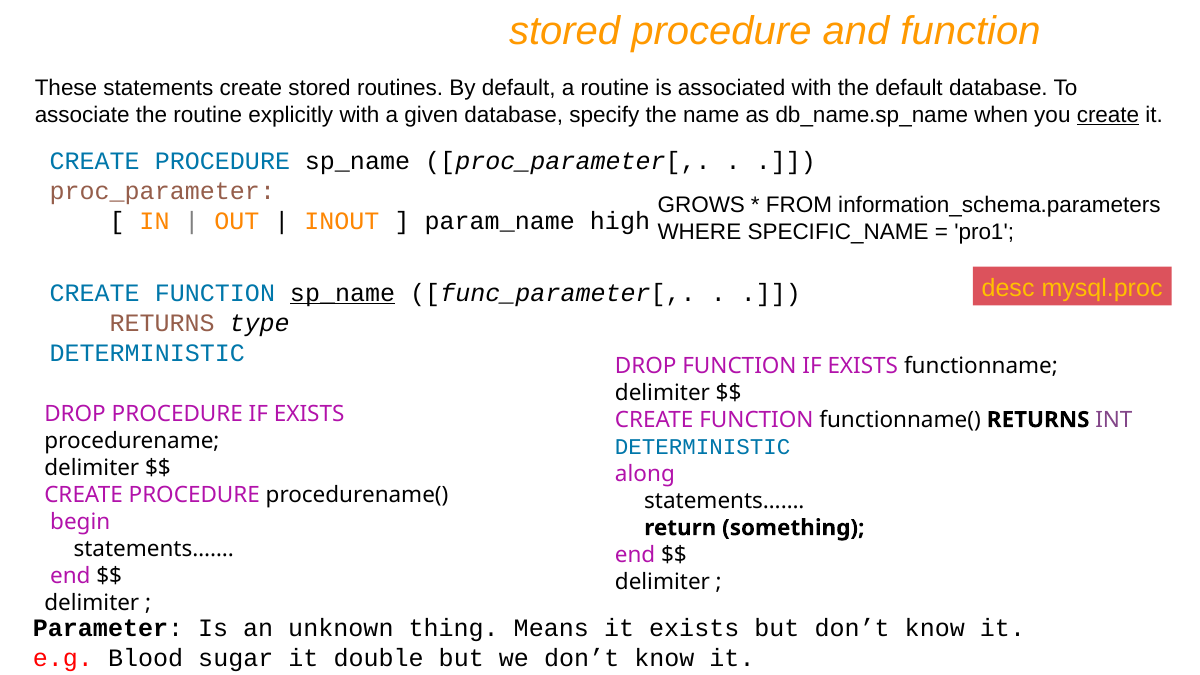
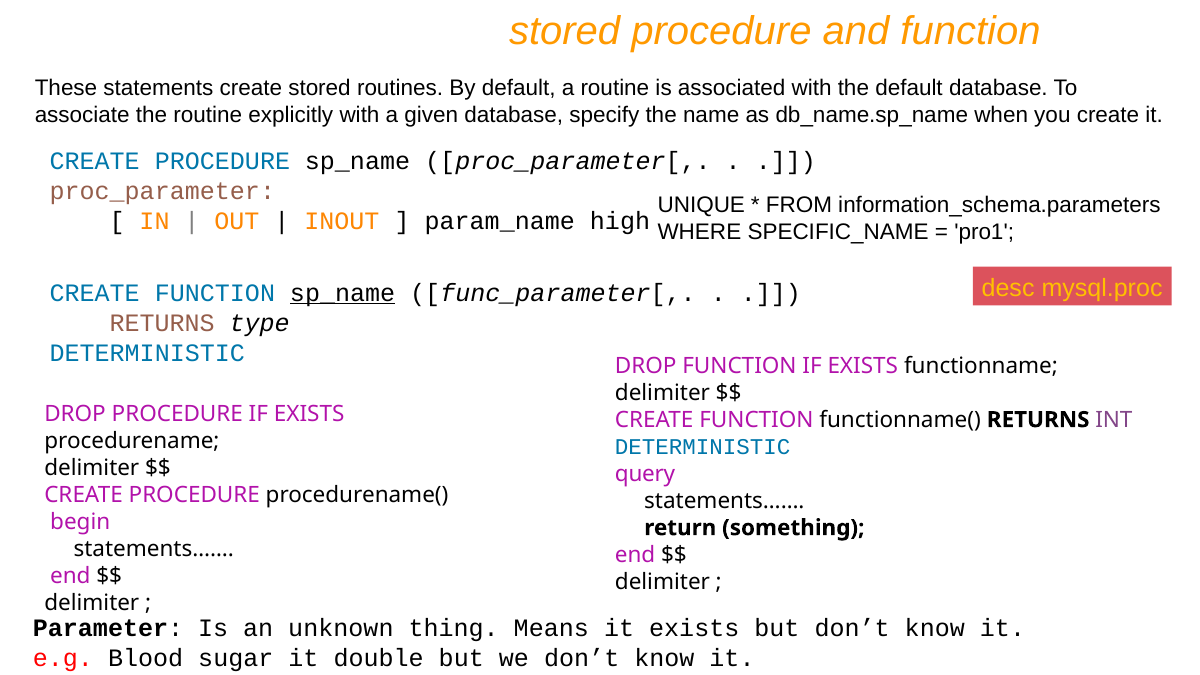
create at (1108, 115) underline: present -> none
GROWS: GROWS -> UNIQUE
along: along -> query
